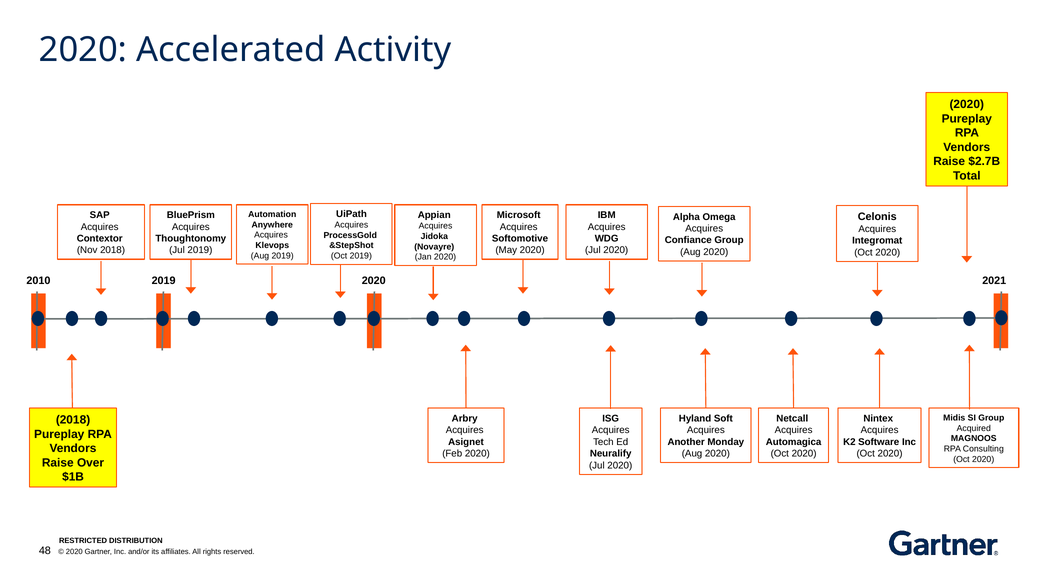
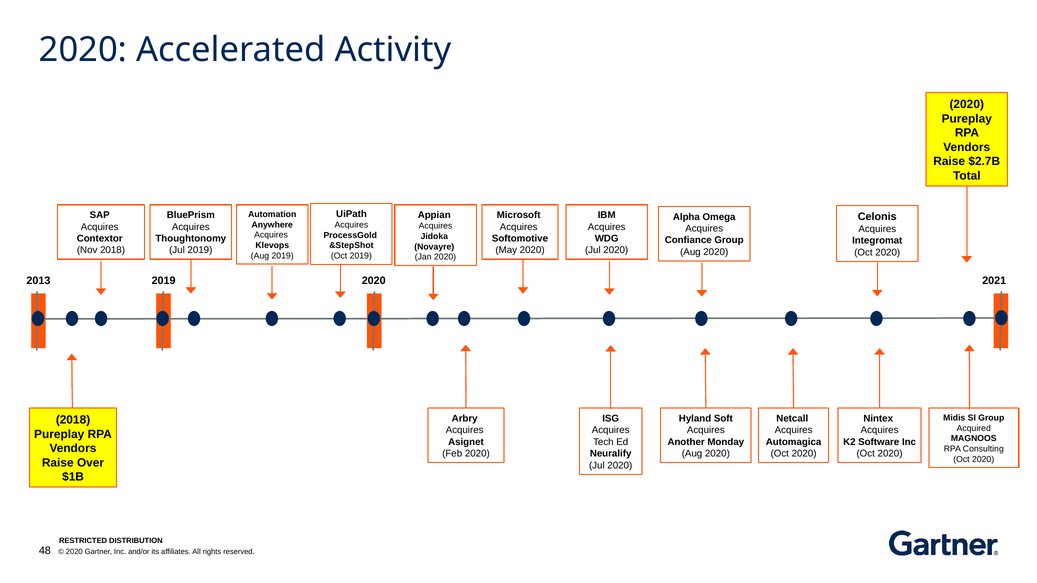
2010: 2010 -> 2013
